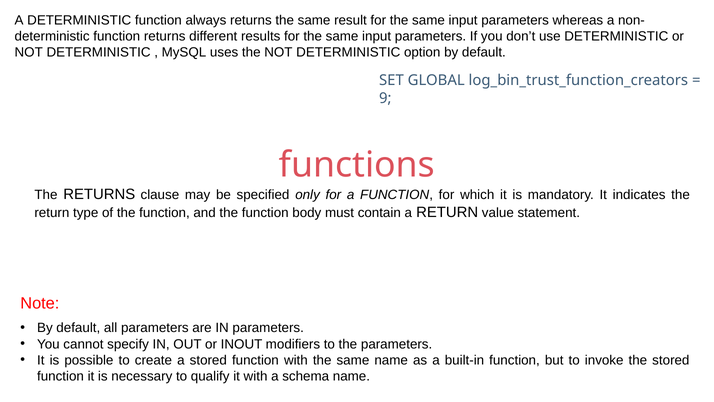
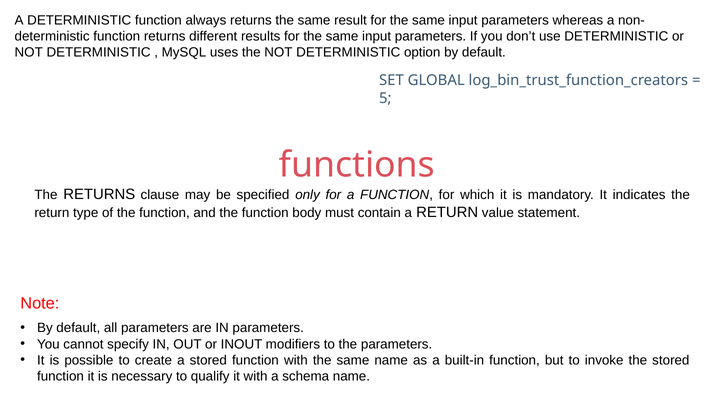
9: 9 -> 5
